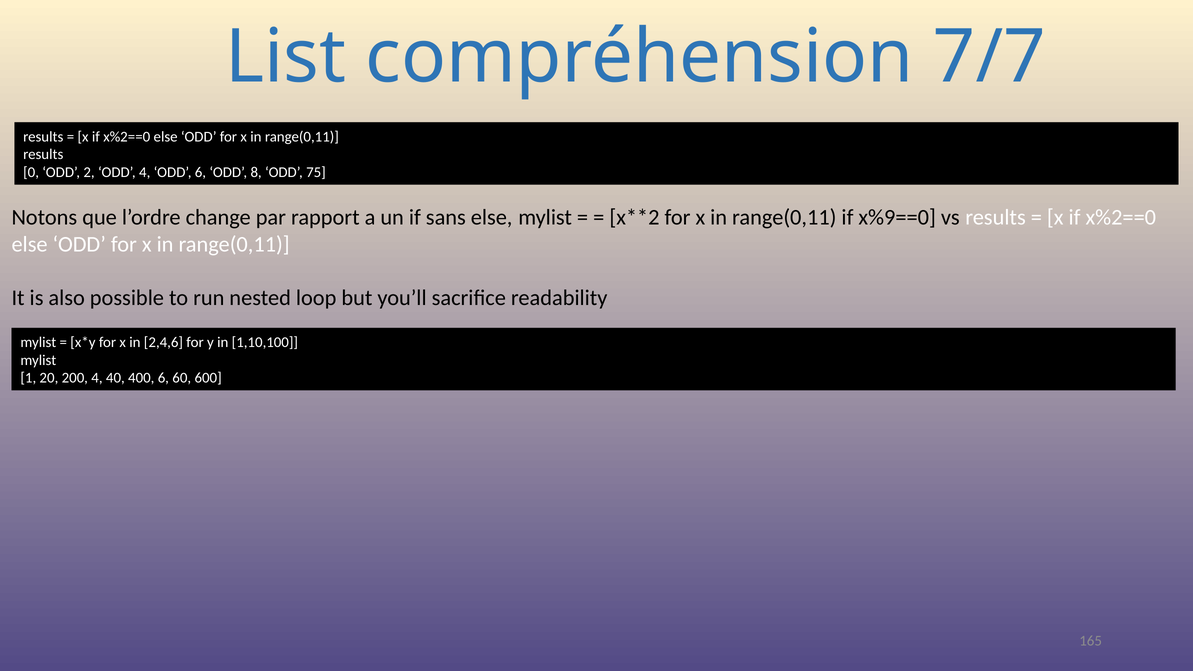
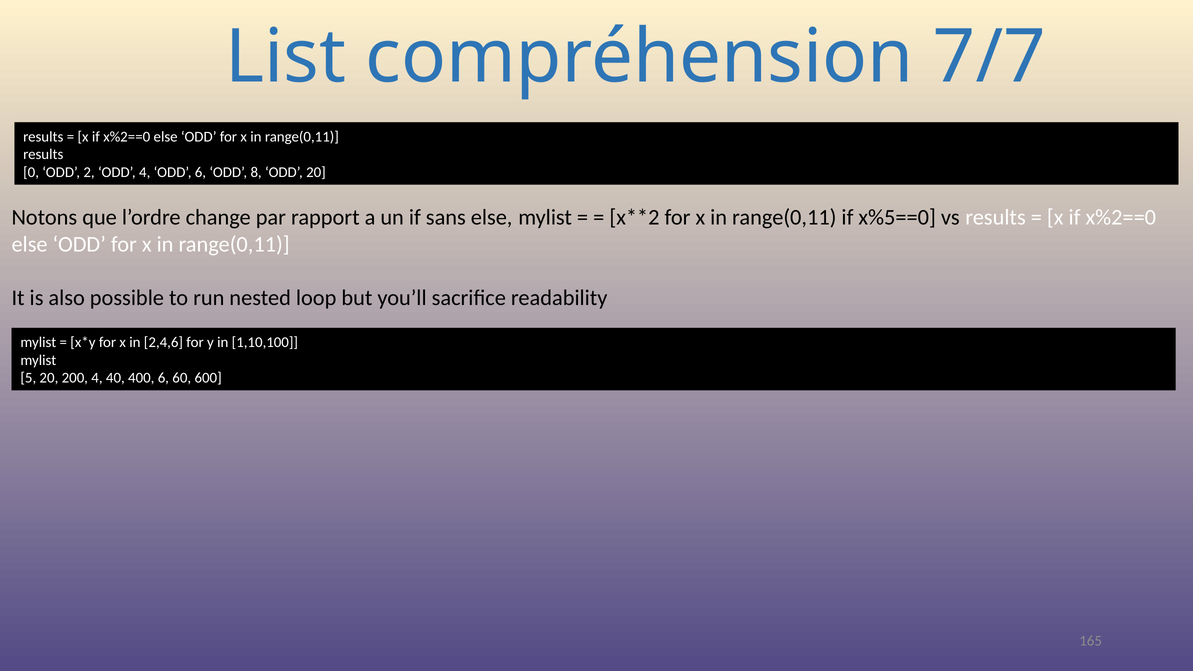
ODD 75: 75 -> 20
x%9==0: x%9==0 -> x%5==0
1: 1 -> 5
